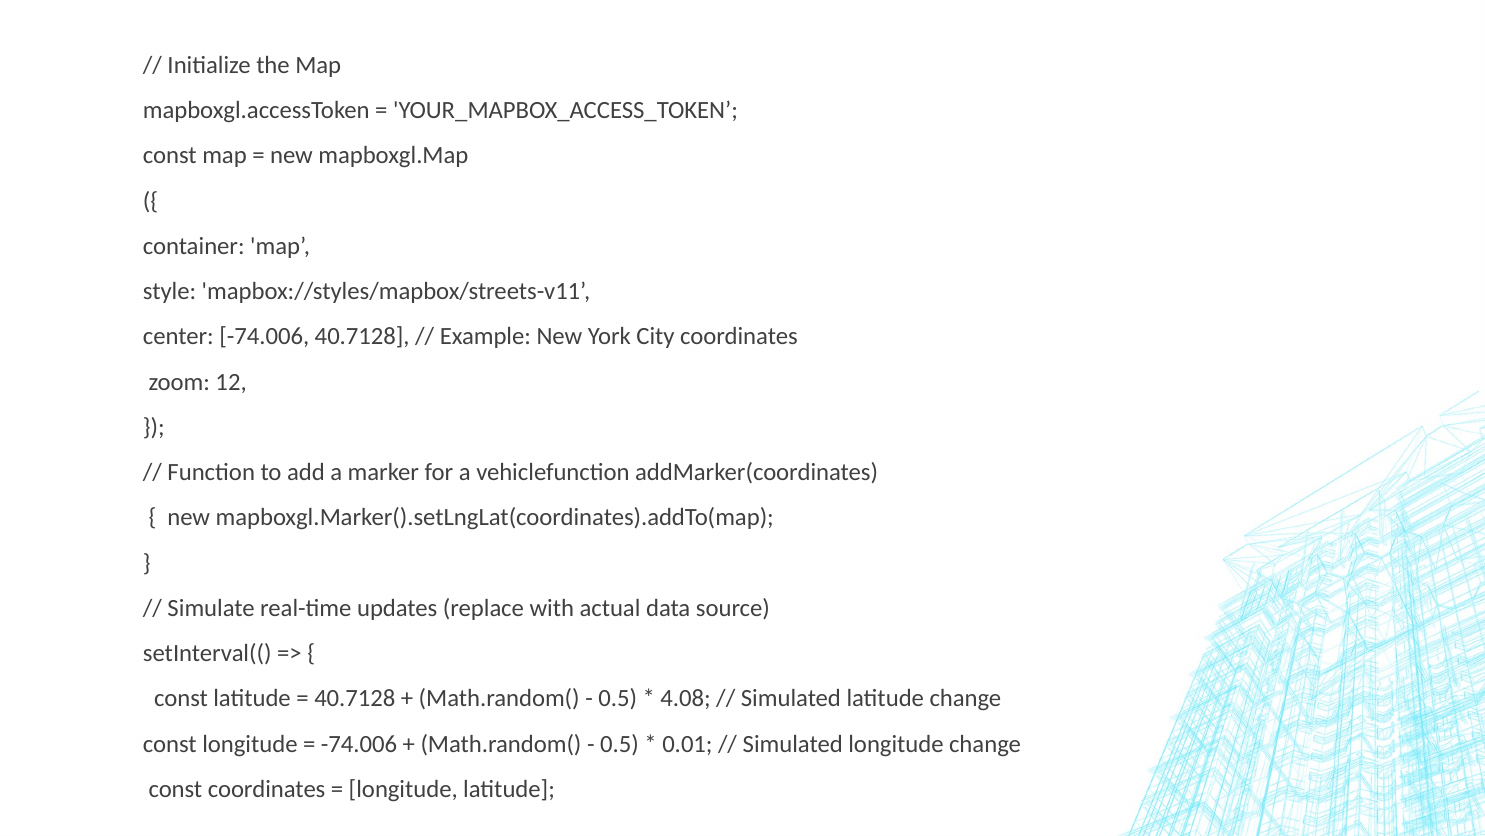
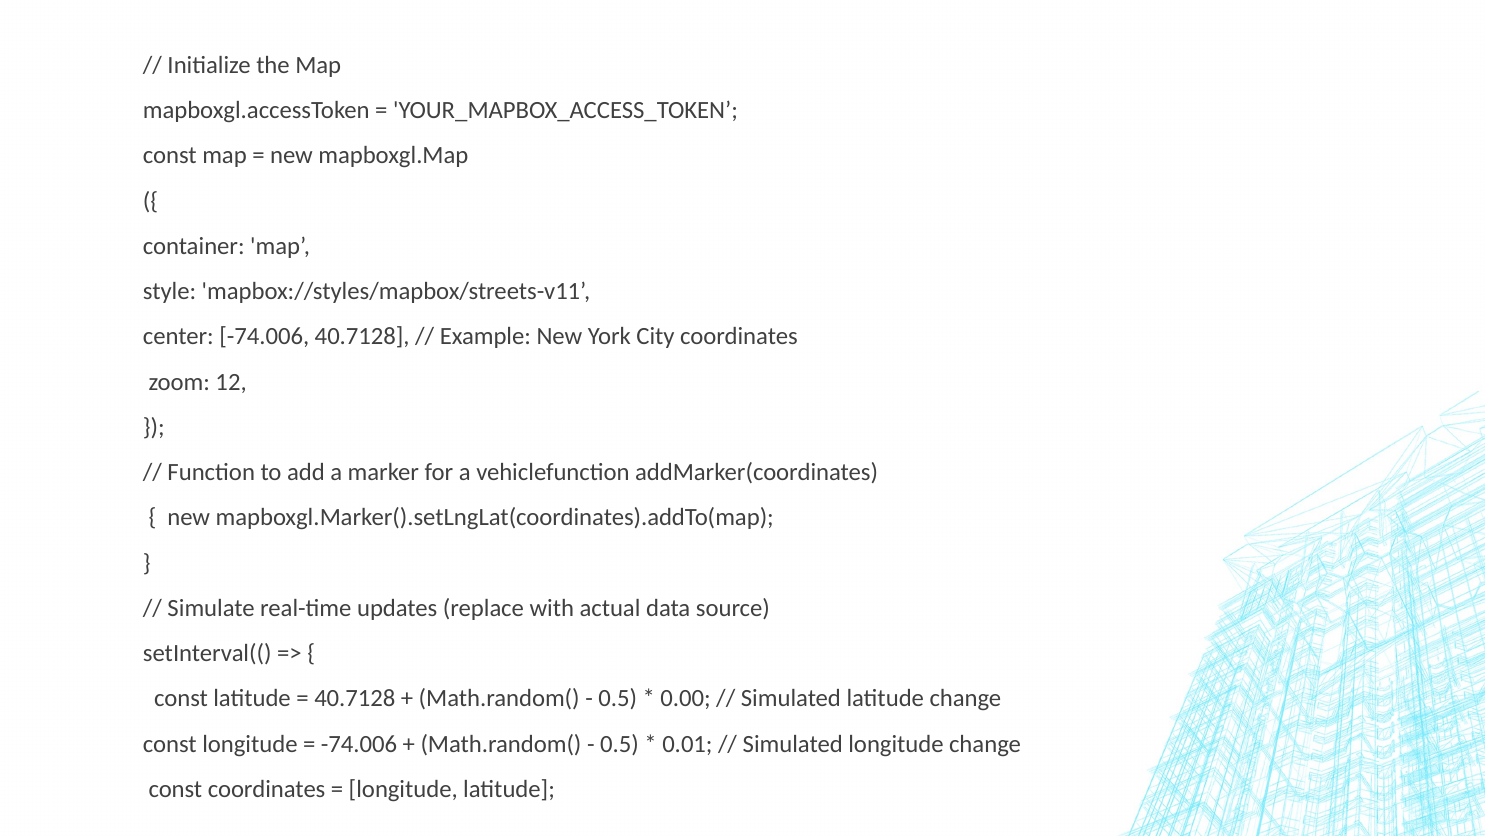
4.08: 4.08 -> 0.00
